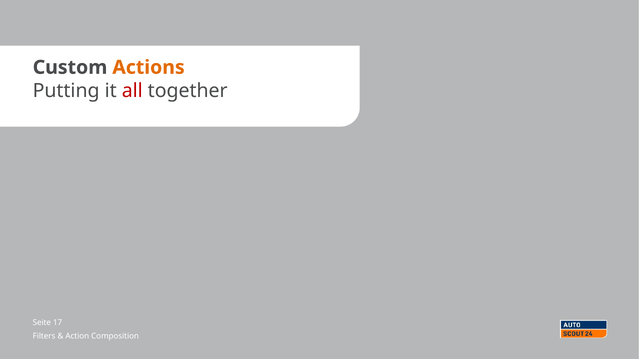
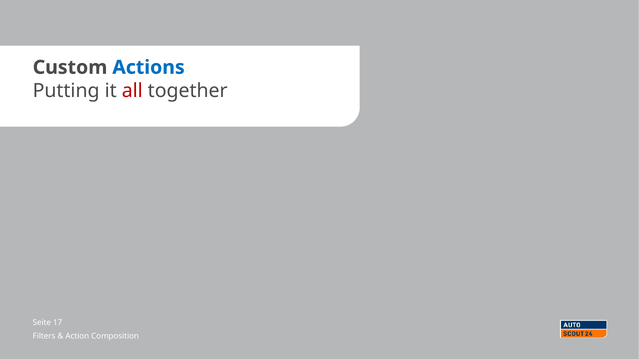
Actions colour: orange -> blue
